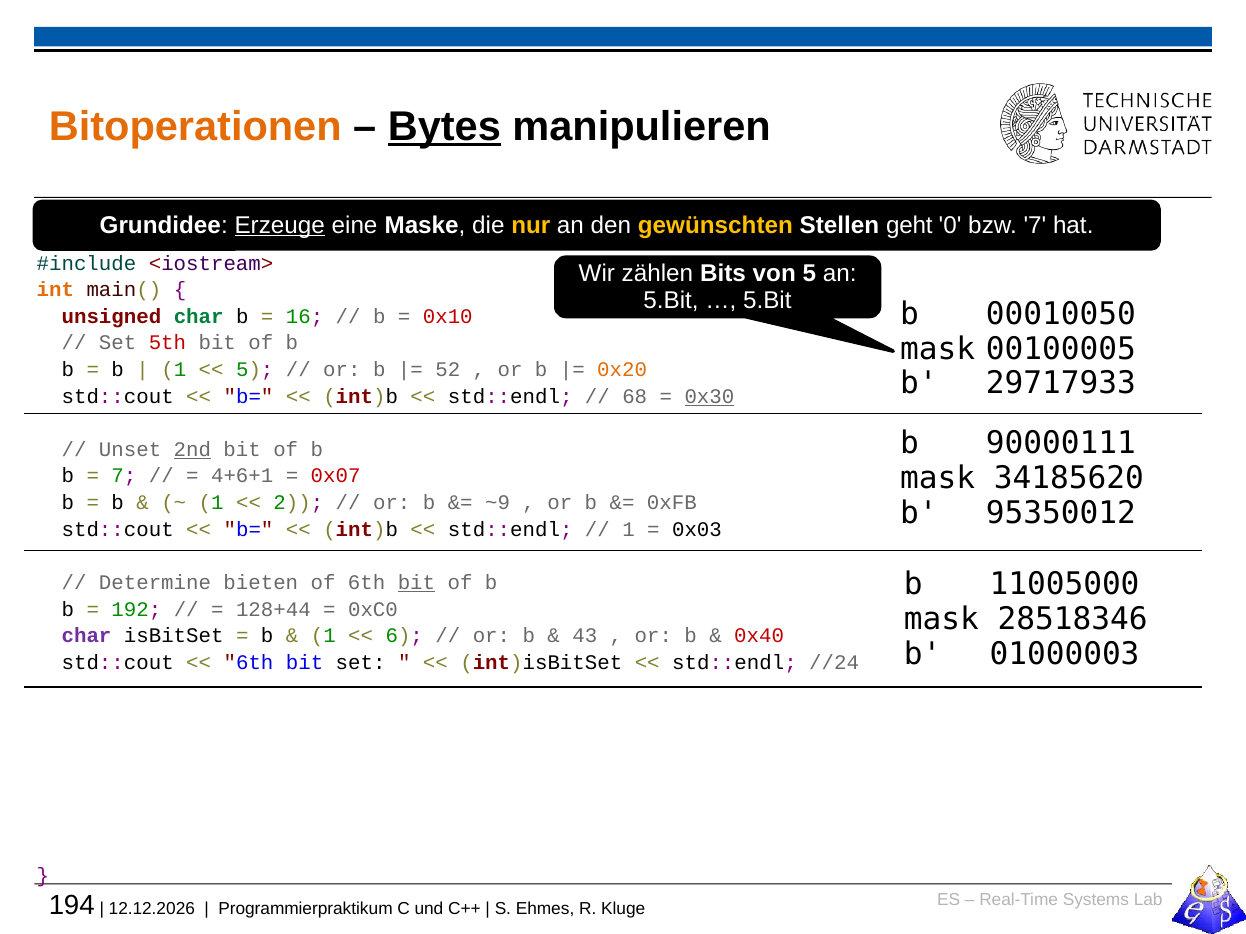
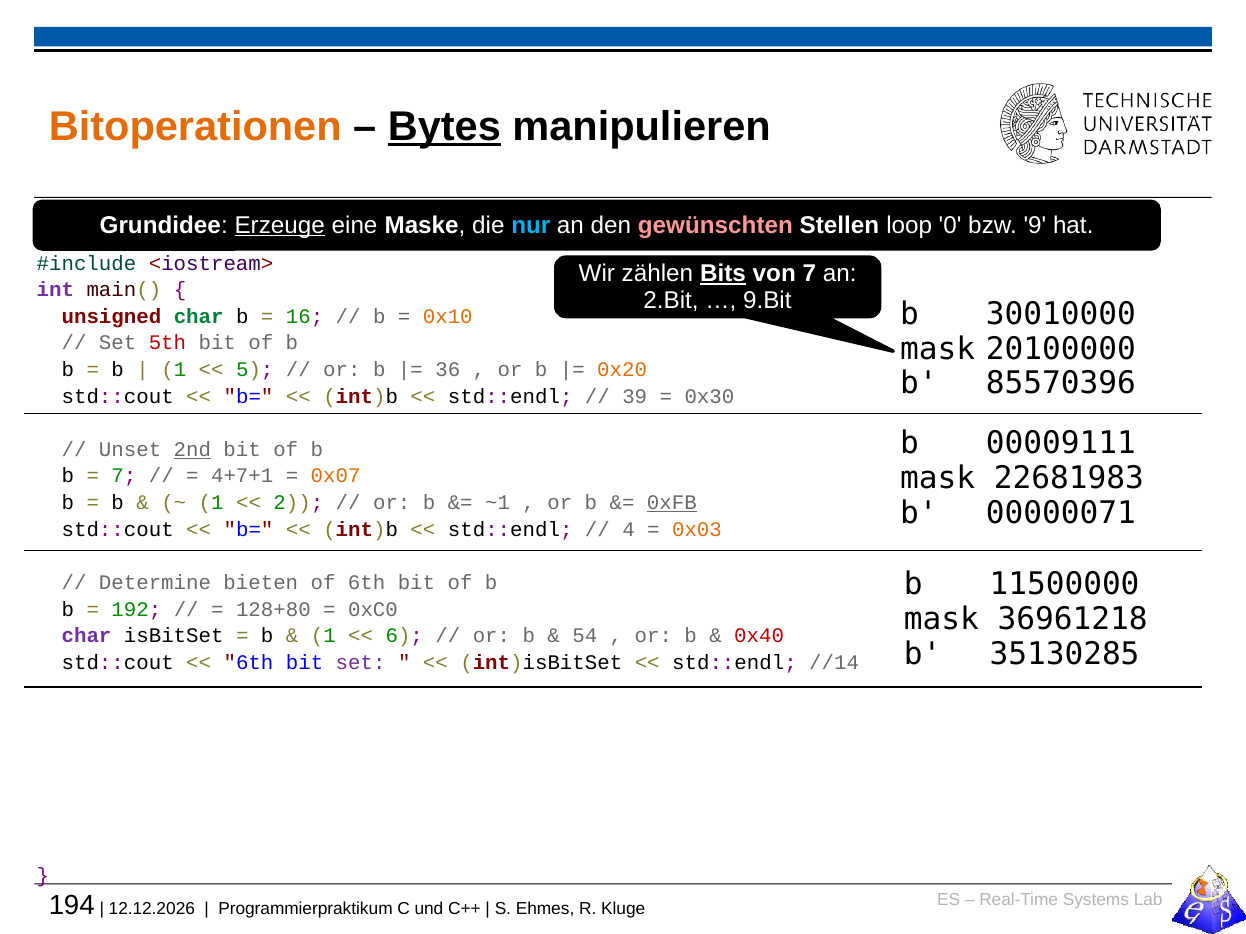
nur colour: yellow -> light blue
gewünschten colour: yellow -> pink
geht: geht -> loop
bzw 7: 7 -> 9
Bits underline: none -> present
von 5: 5 -> 7
int colour: orange -> purple
5.Bit at (671, 301): 5.Bit -> 2.Bit
5.Bit at (767, 301): 5.Bit -> 9.Bit
00010050: 00010050 -> 30010000
0x10 colour: red -> orange
00100005: 00100005 -> 20100000
52: 52 -> 36
29717933: 29717933 -> 85570396
68: 68 -> 39
0x30 underline: present -> none
90000111: 90000111 -> 00009111
34185620: 34185620 -> 22681983
4+6+1: 4+6+1 -> 4+7+1
0x07 colour: red -> orange
~9: ~9 -> ~1
0xFB underline: none -> present
95350012: 95350012 -> 00000071
1 at (629, 530): 1 -> 4
0x03 colour: black -> orange
11005000: 11005000 -> 11500000
bit at (416, 583) underline: present -> none
128+44: 128+44 -> 128+80
28518346: 28518346 -> 36961218
43: 43 -> 54
01000003: 01000003 -> 35130285
set at (361, 663) colour: black -> purple
//24: //24 -> //14
